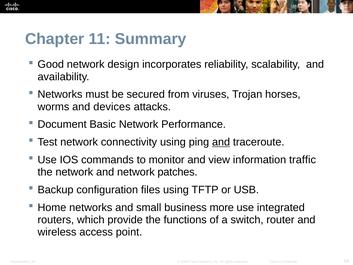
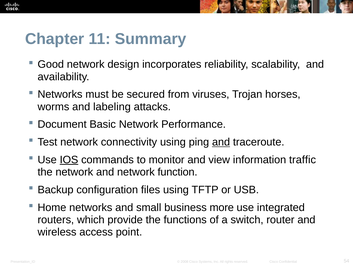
devices: devices -> labeling
IOS underline: none -> present
patches: patches -> function
